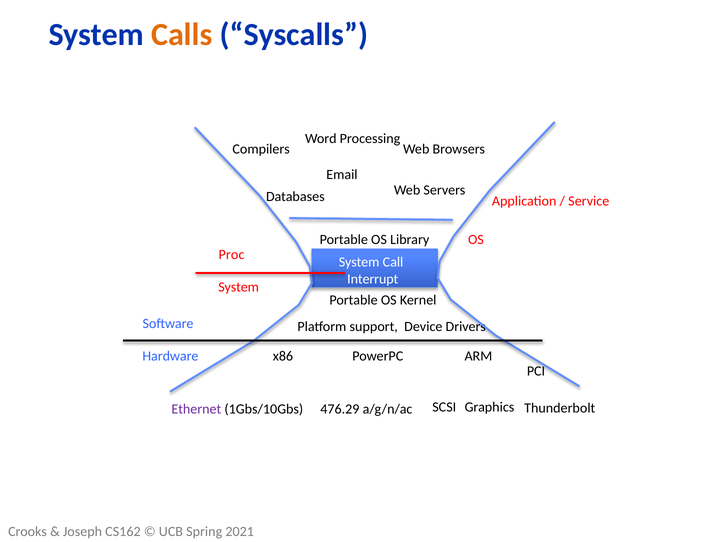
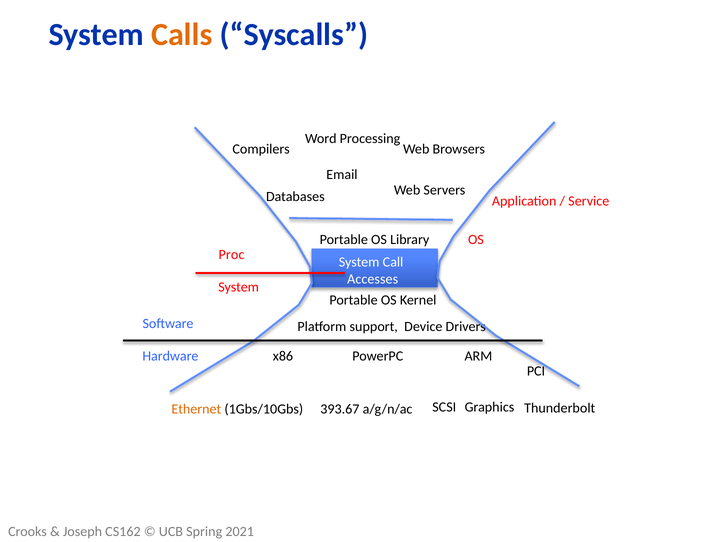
Interrupt: Interrupt -> Accesses
Ethernet colour: purple -> orange
476.29: 476.29 -> 393.67
